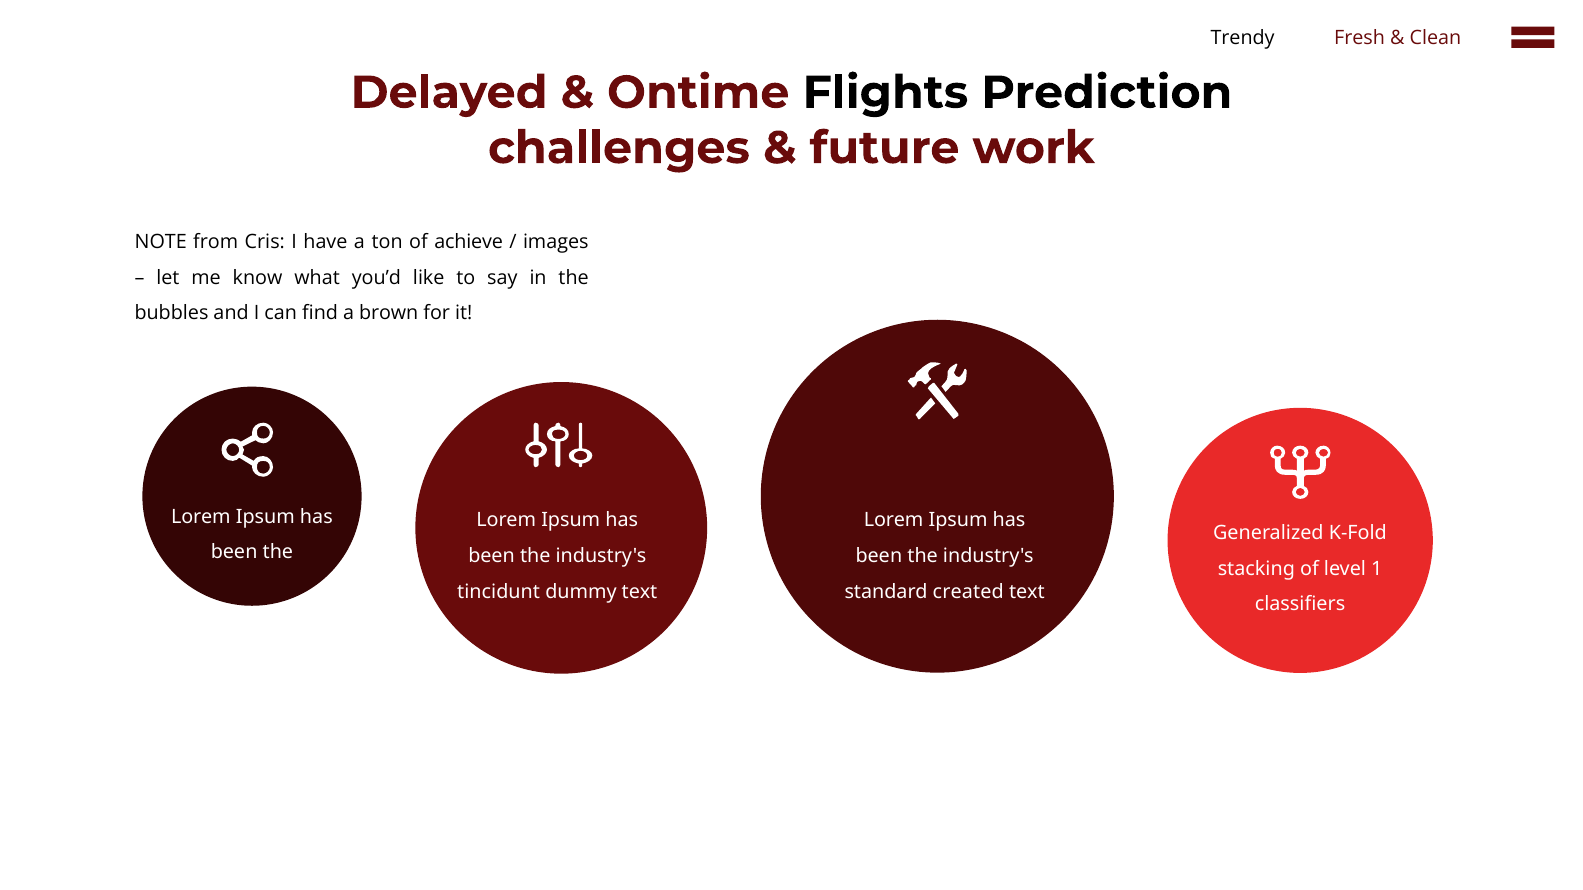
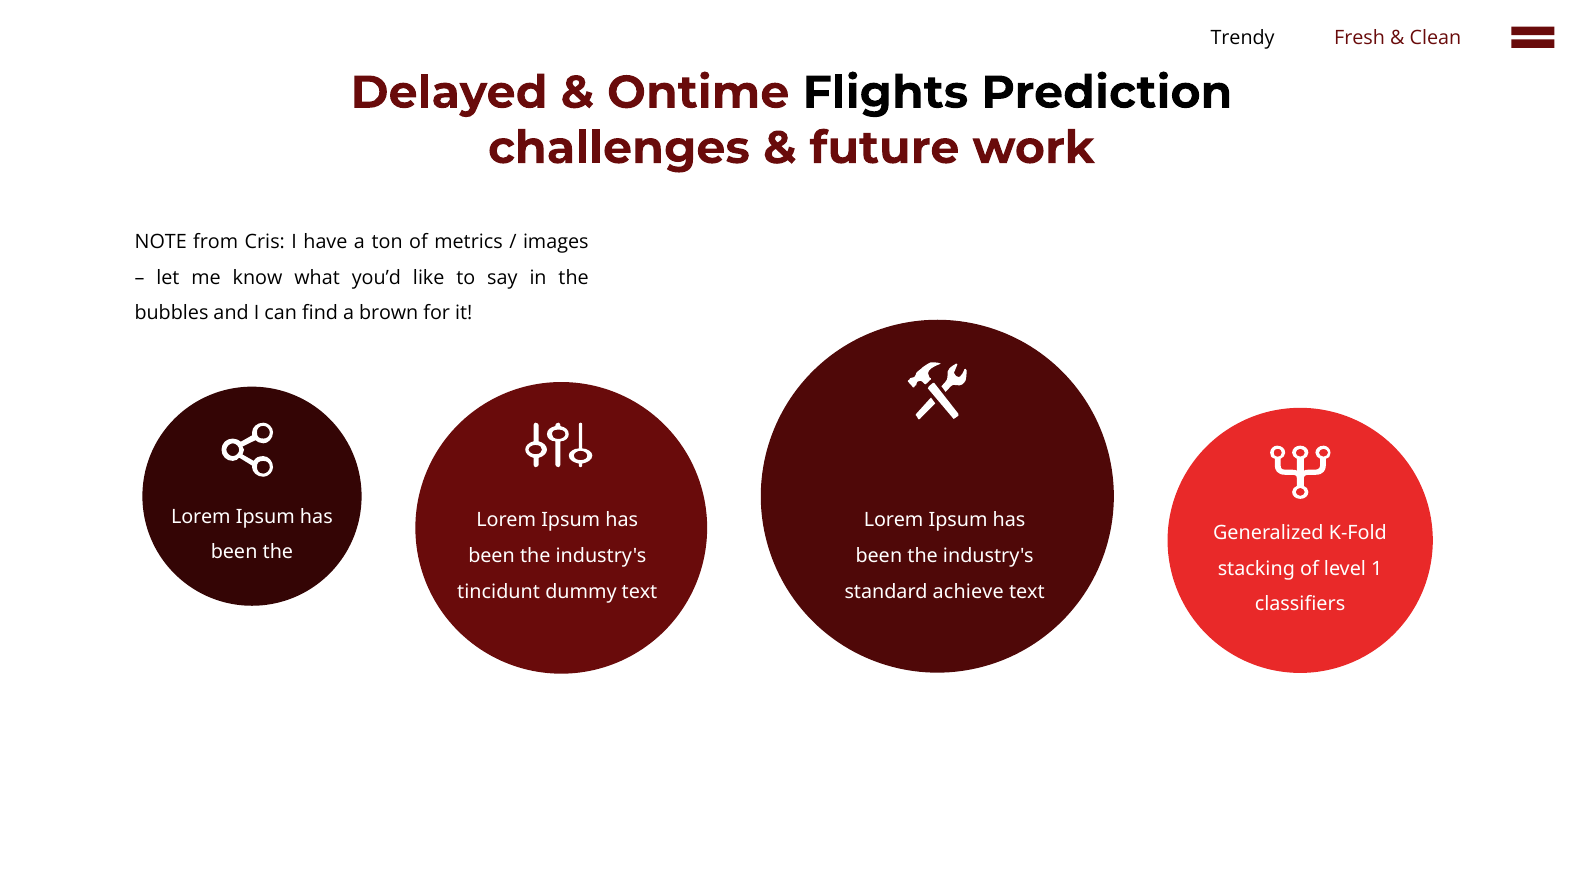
achieve: achieve -> metrics
created: created -> achieve
